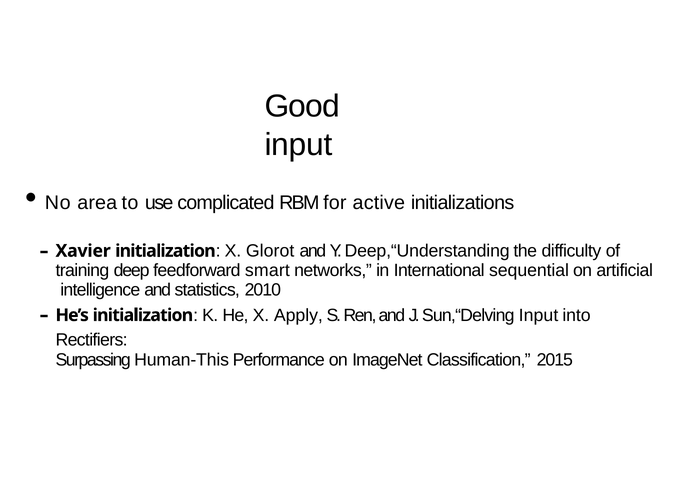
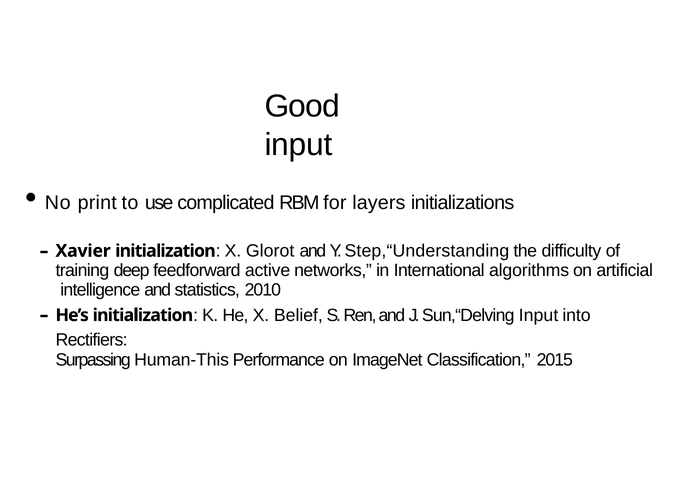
area: area -> print
active: active -> layers
Deep,“Understanding: Deep,“Understanding -> Step,“Understanding
smart: smart -> active
sequential: sequential -> algorithms
Apply: Apply -> Belief
